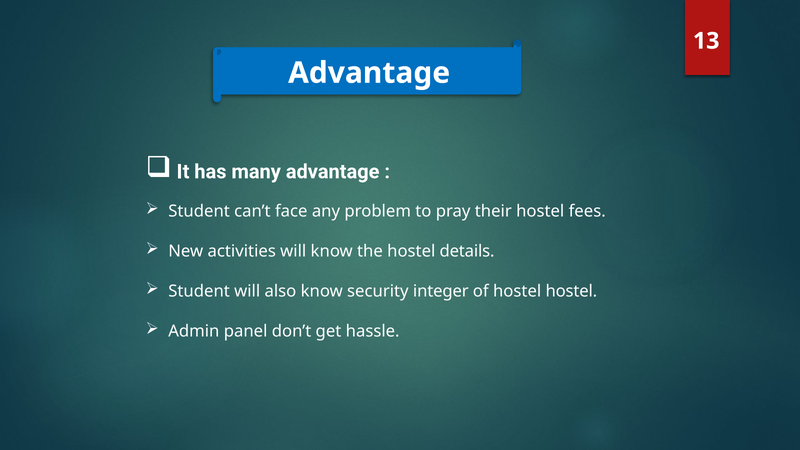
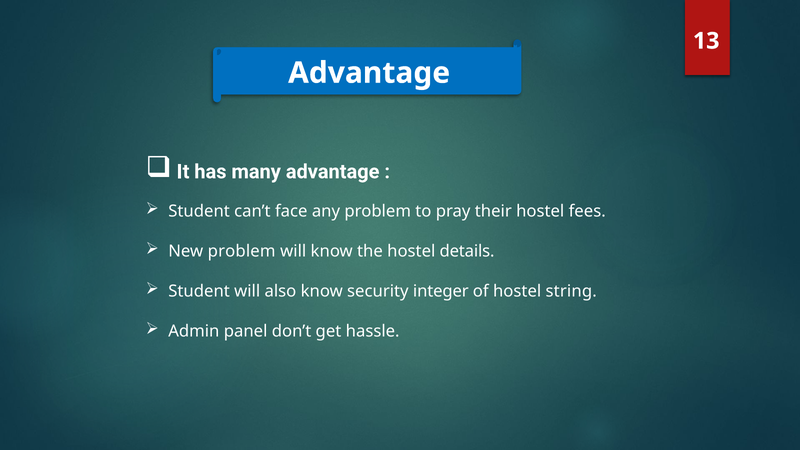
New activities: activities -> problem
hostel hostel: hostel -> string
